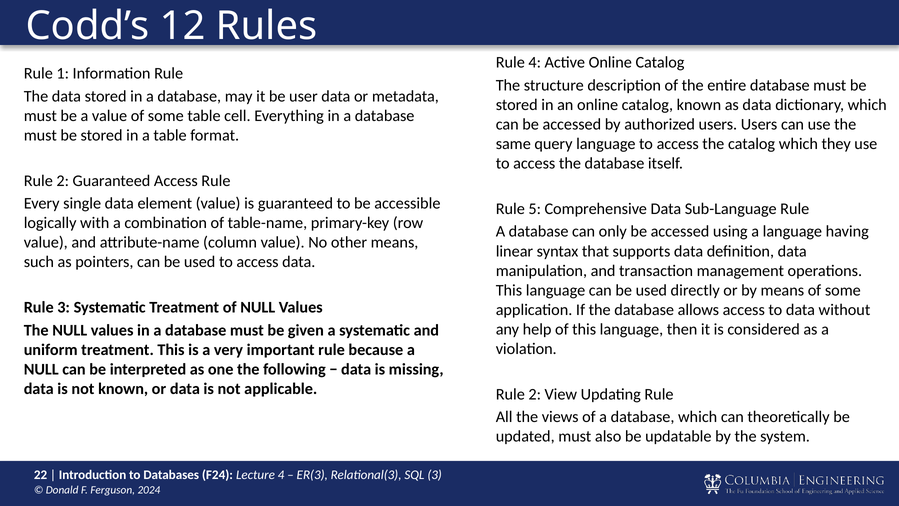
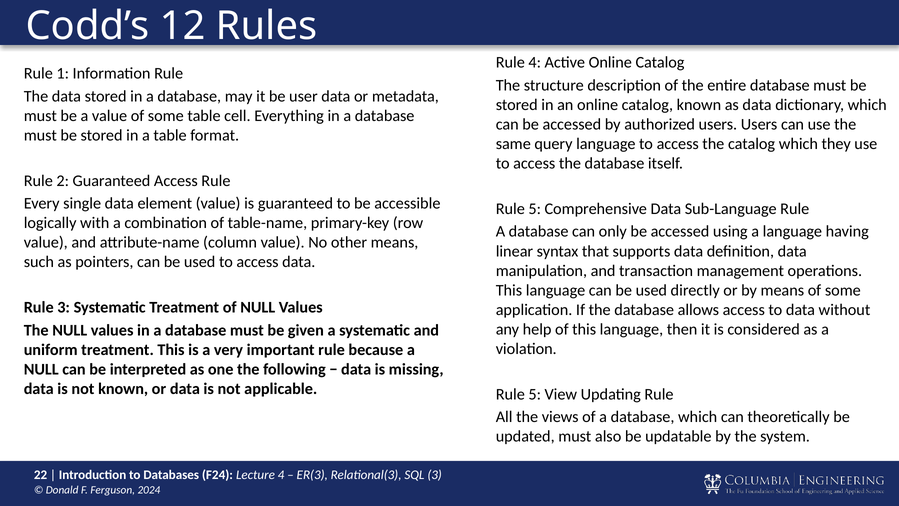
2 at (535, 394): 2 -> 5
